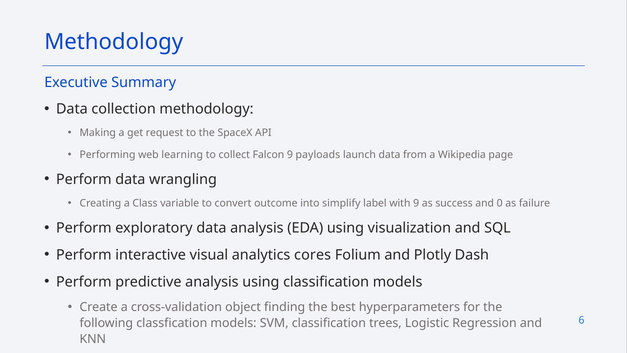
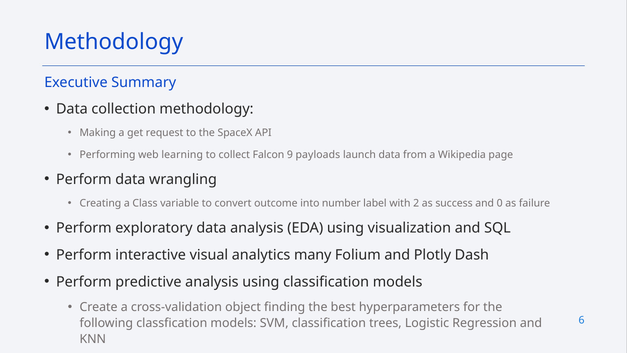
simplify: simplify -> number
with 9: 9 -> 2
cores: cores -> many
